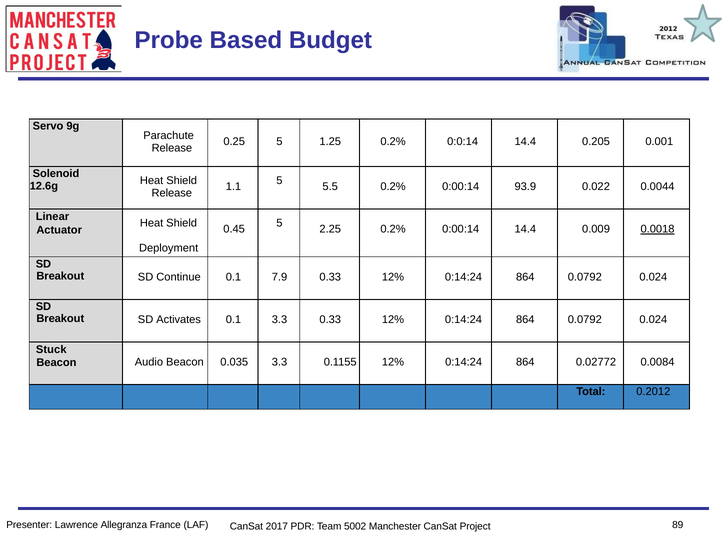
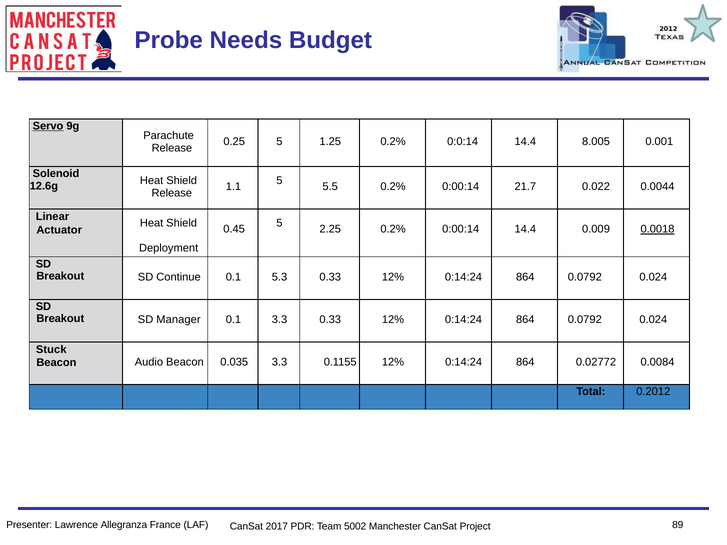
Based: Based -> Needs
Servo underline: none -> present
0.205: 0.205 -> 8.005
93.9: 93.9 -> 21.7
7.9: 7.9 -> 5.3
Activates: Activates -> Manager
